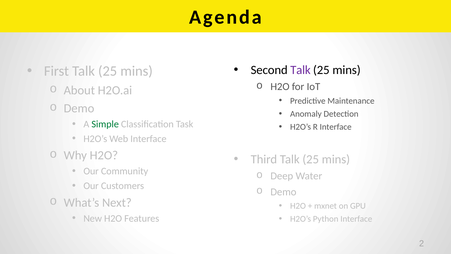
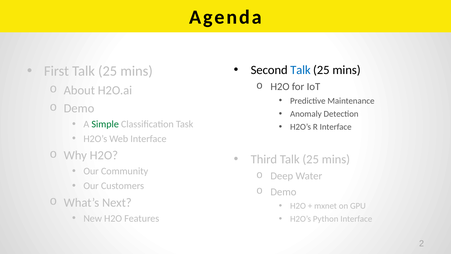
Talk at (300, 70) colour: purple -> blue
